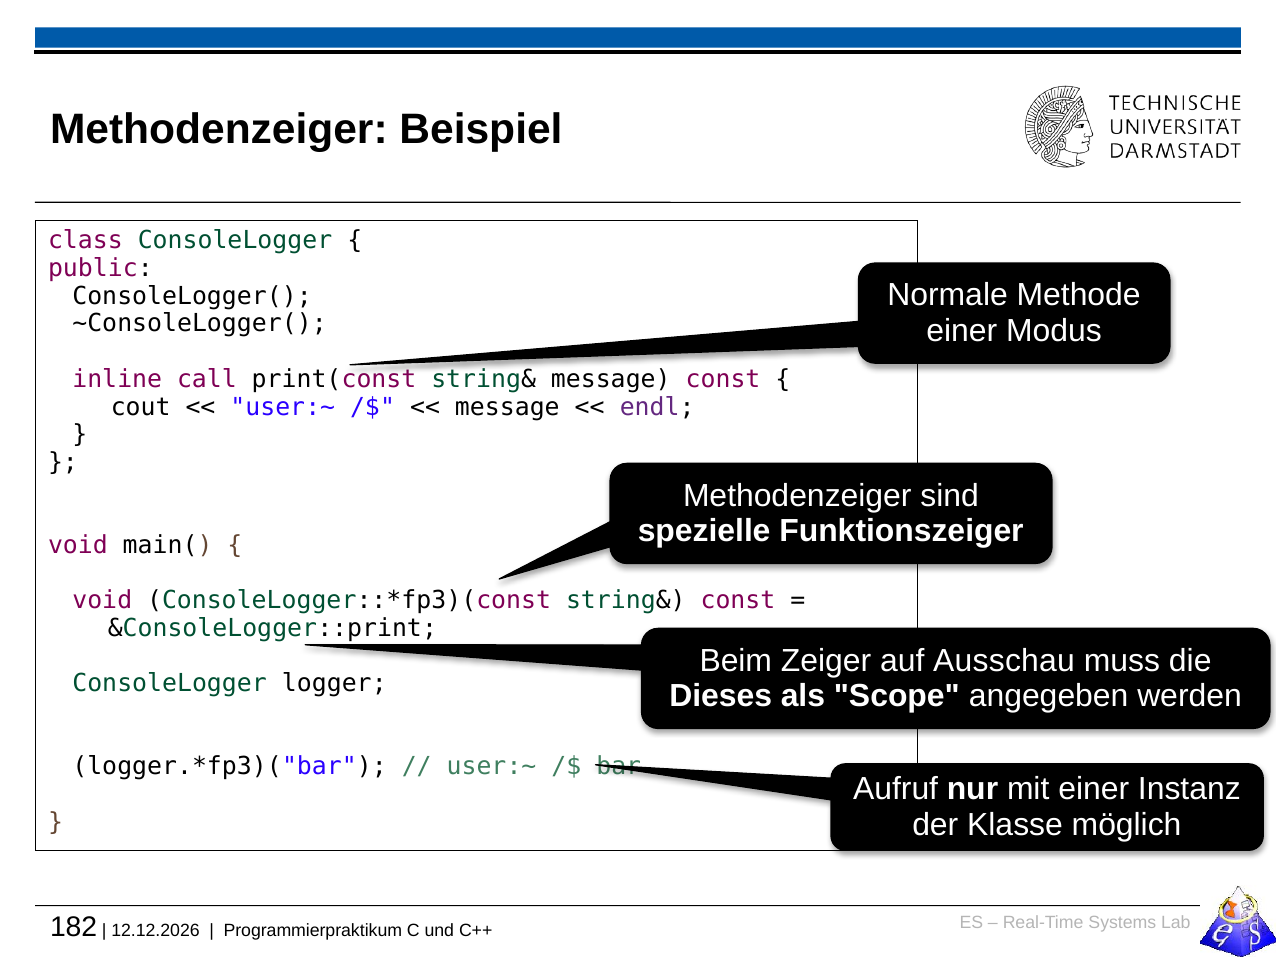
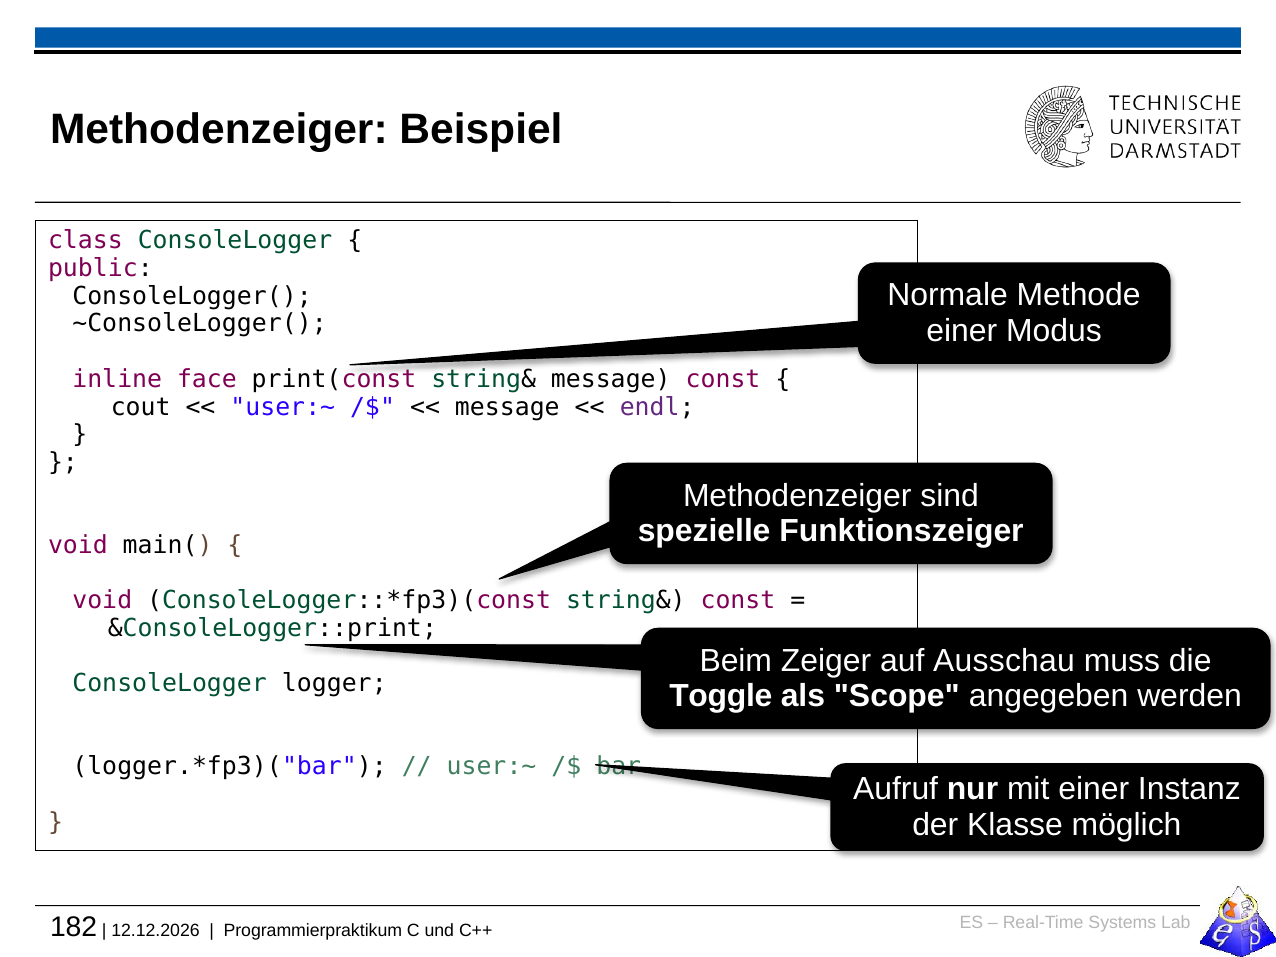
call: call -> face
Dieses: Dieses -> Toggle
